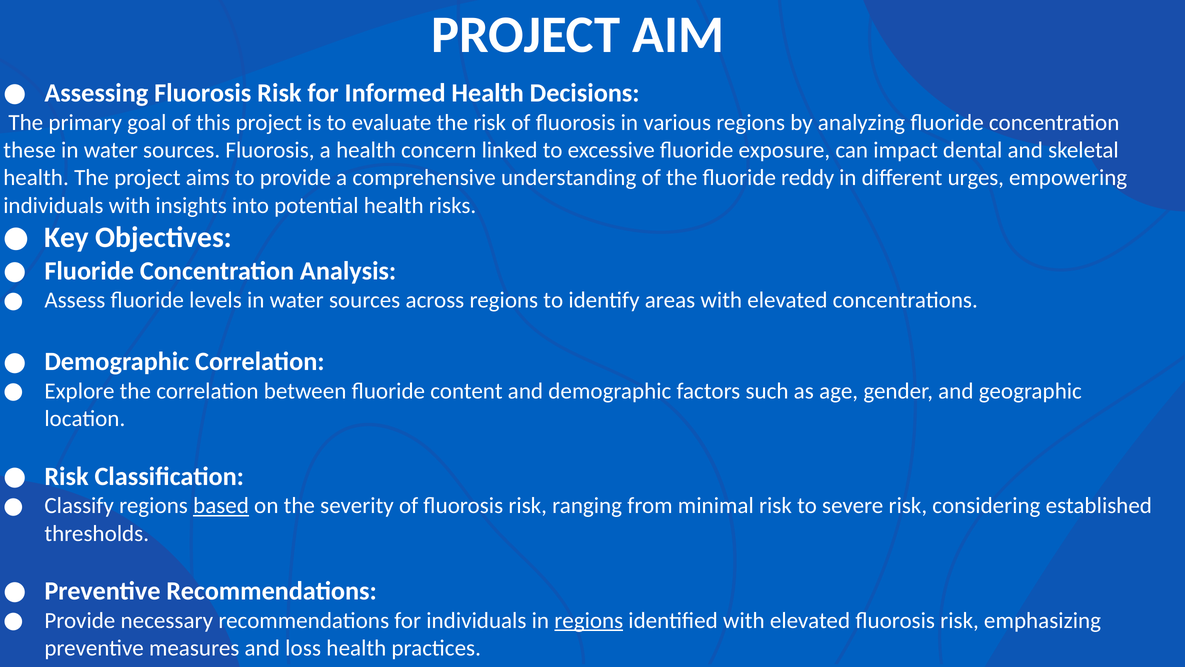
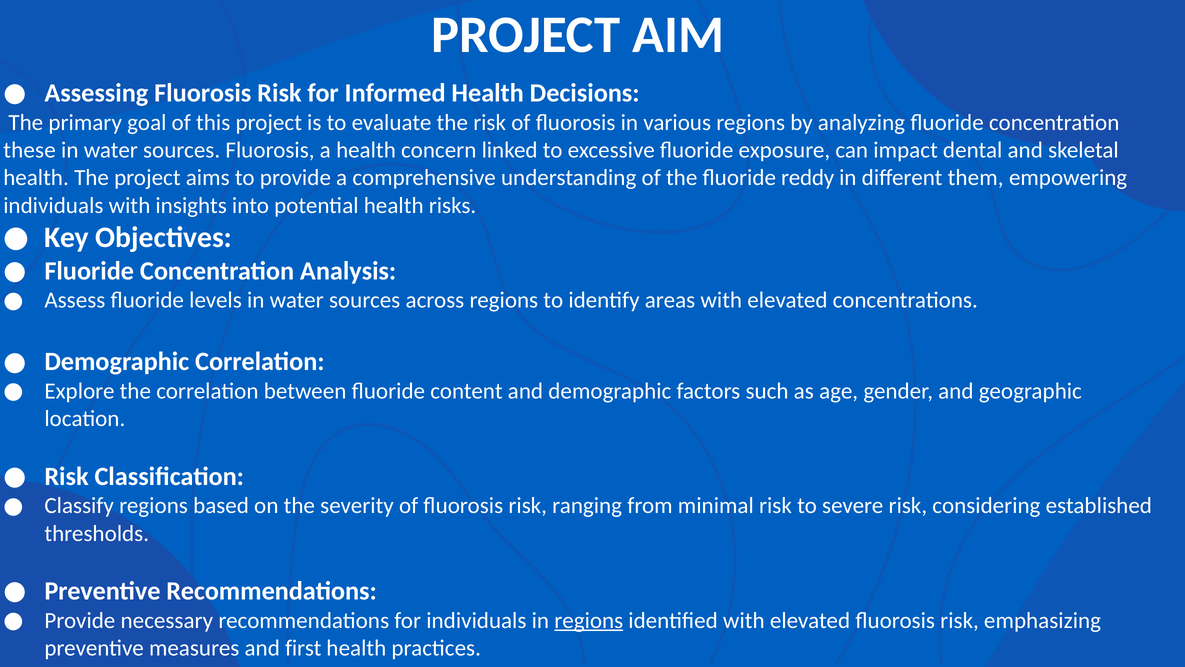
urges: urges -> them
based underline: present -> none
loss: loss -> first
